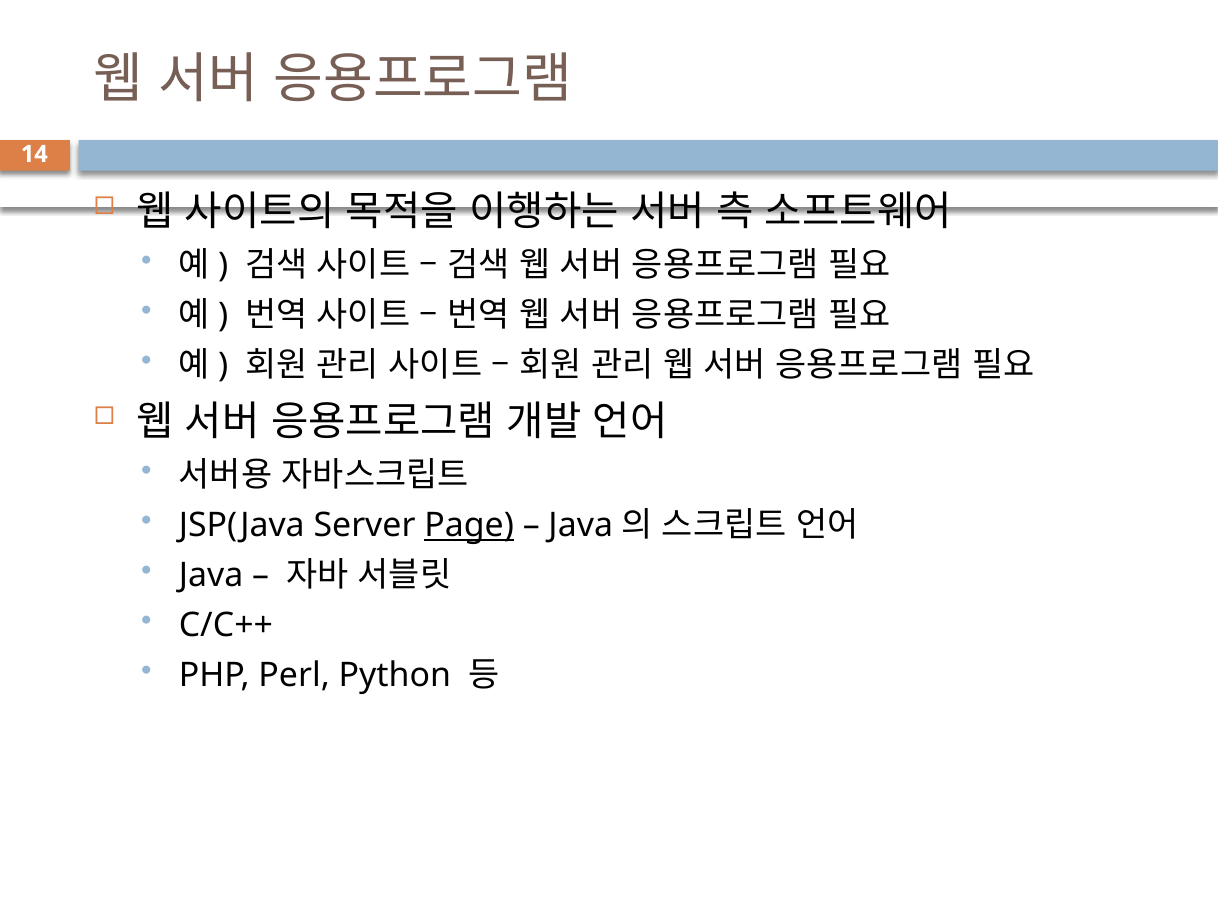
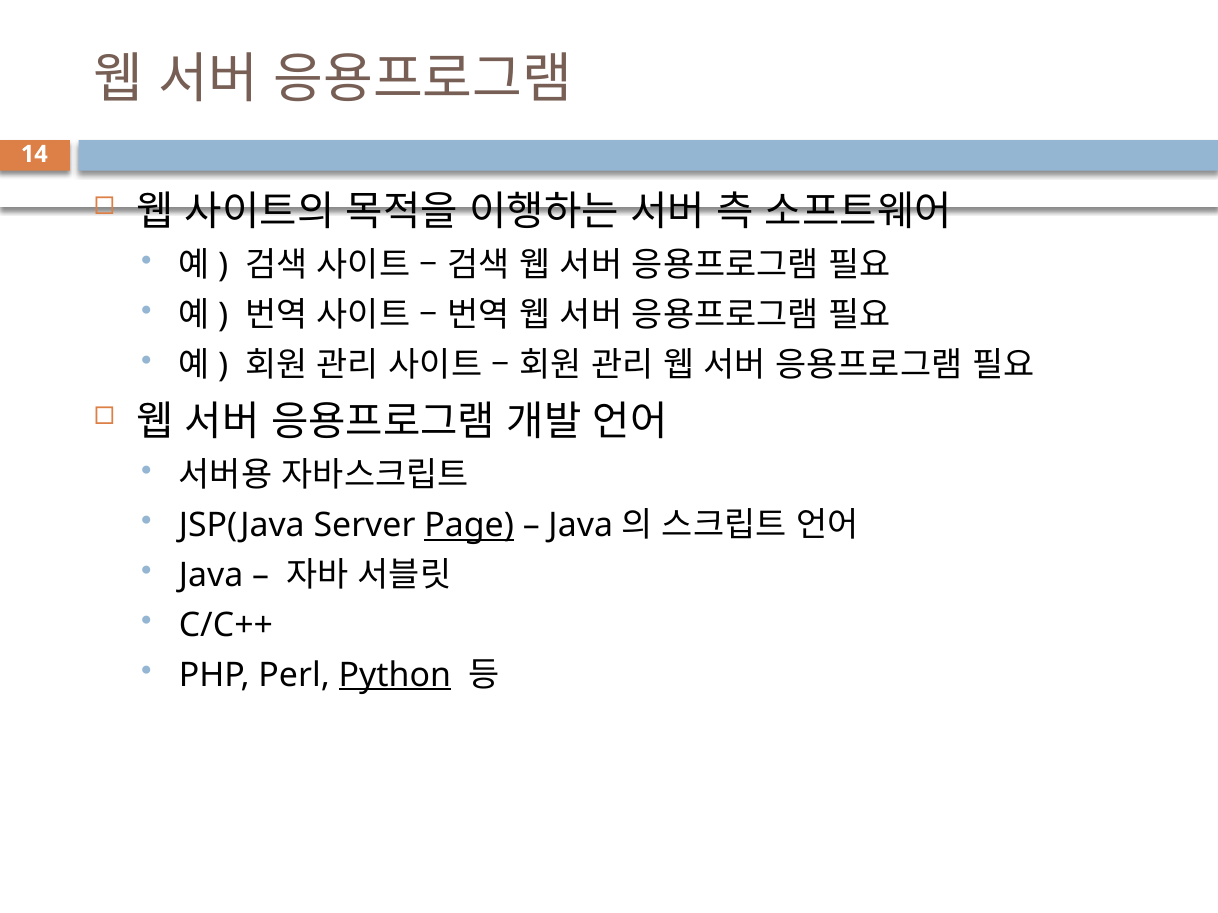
Python underline: none -> present
